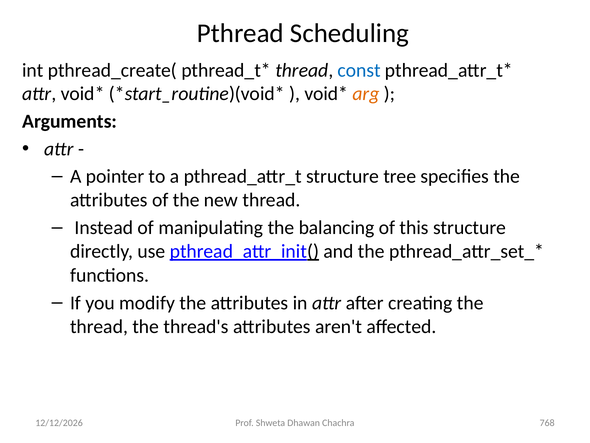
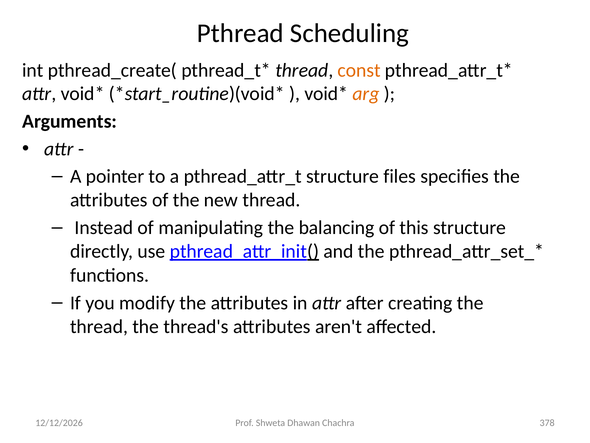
const colour: blue -> orange
tree: tree -> files
768: 768 -> 378
